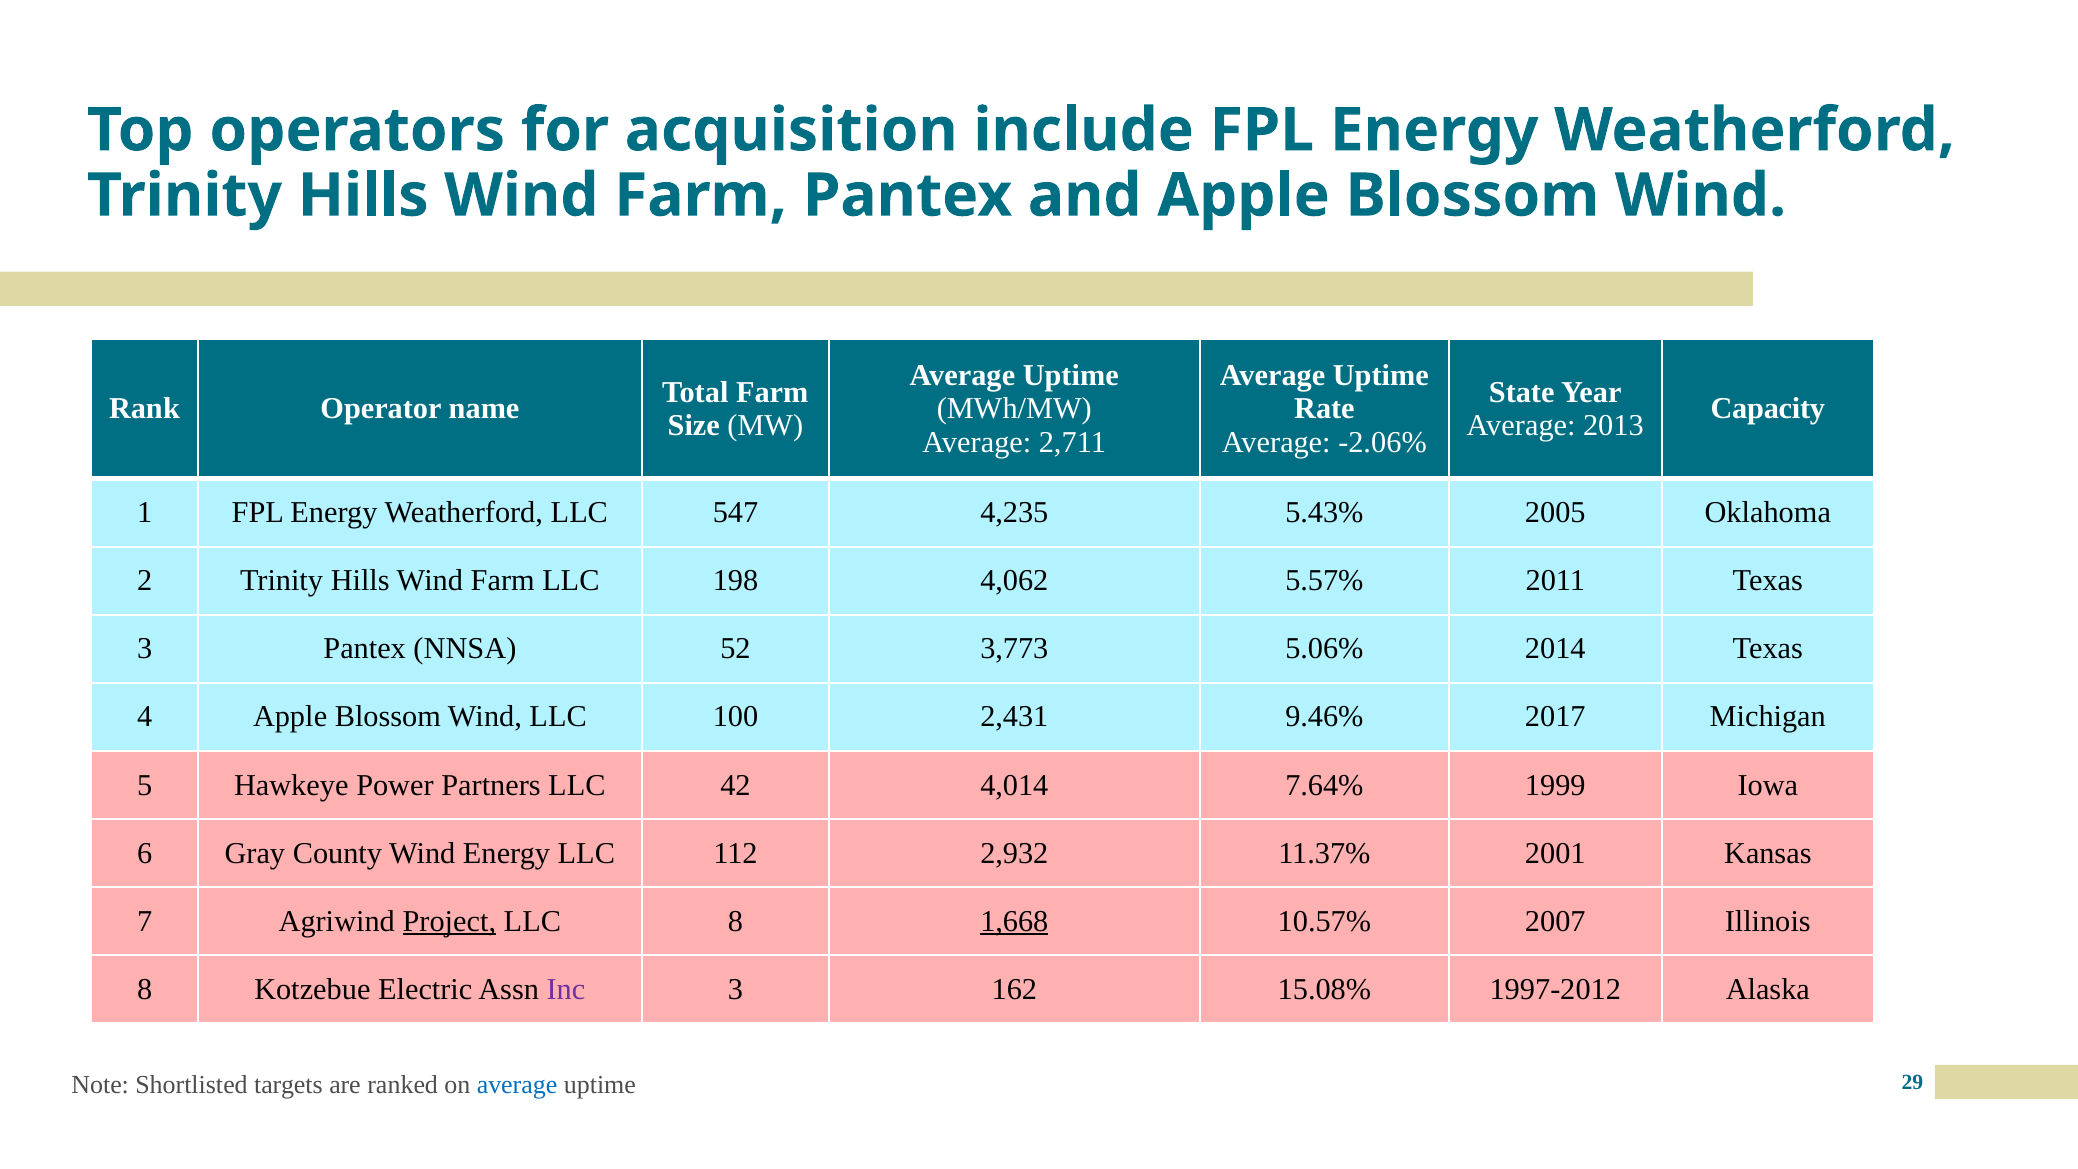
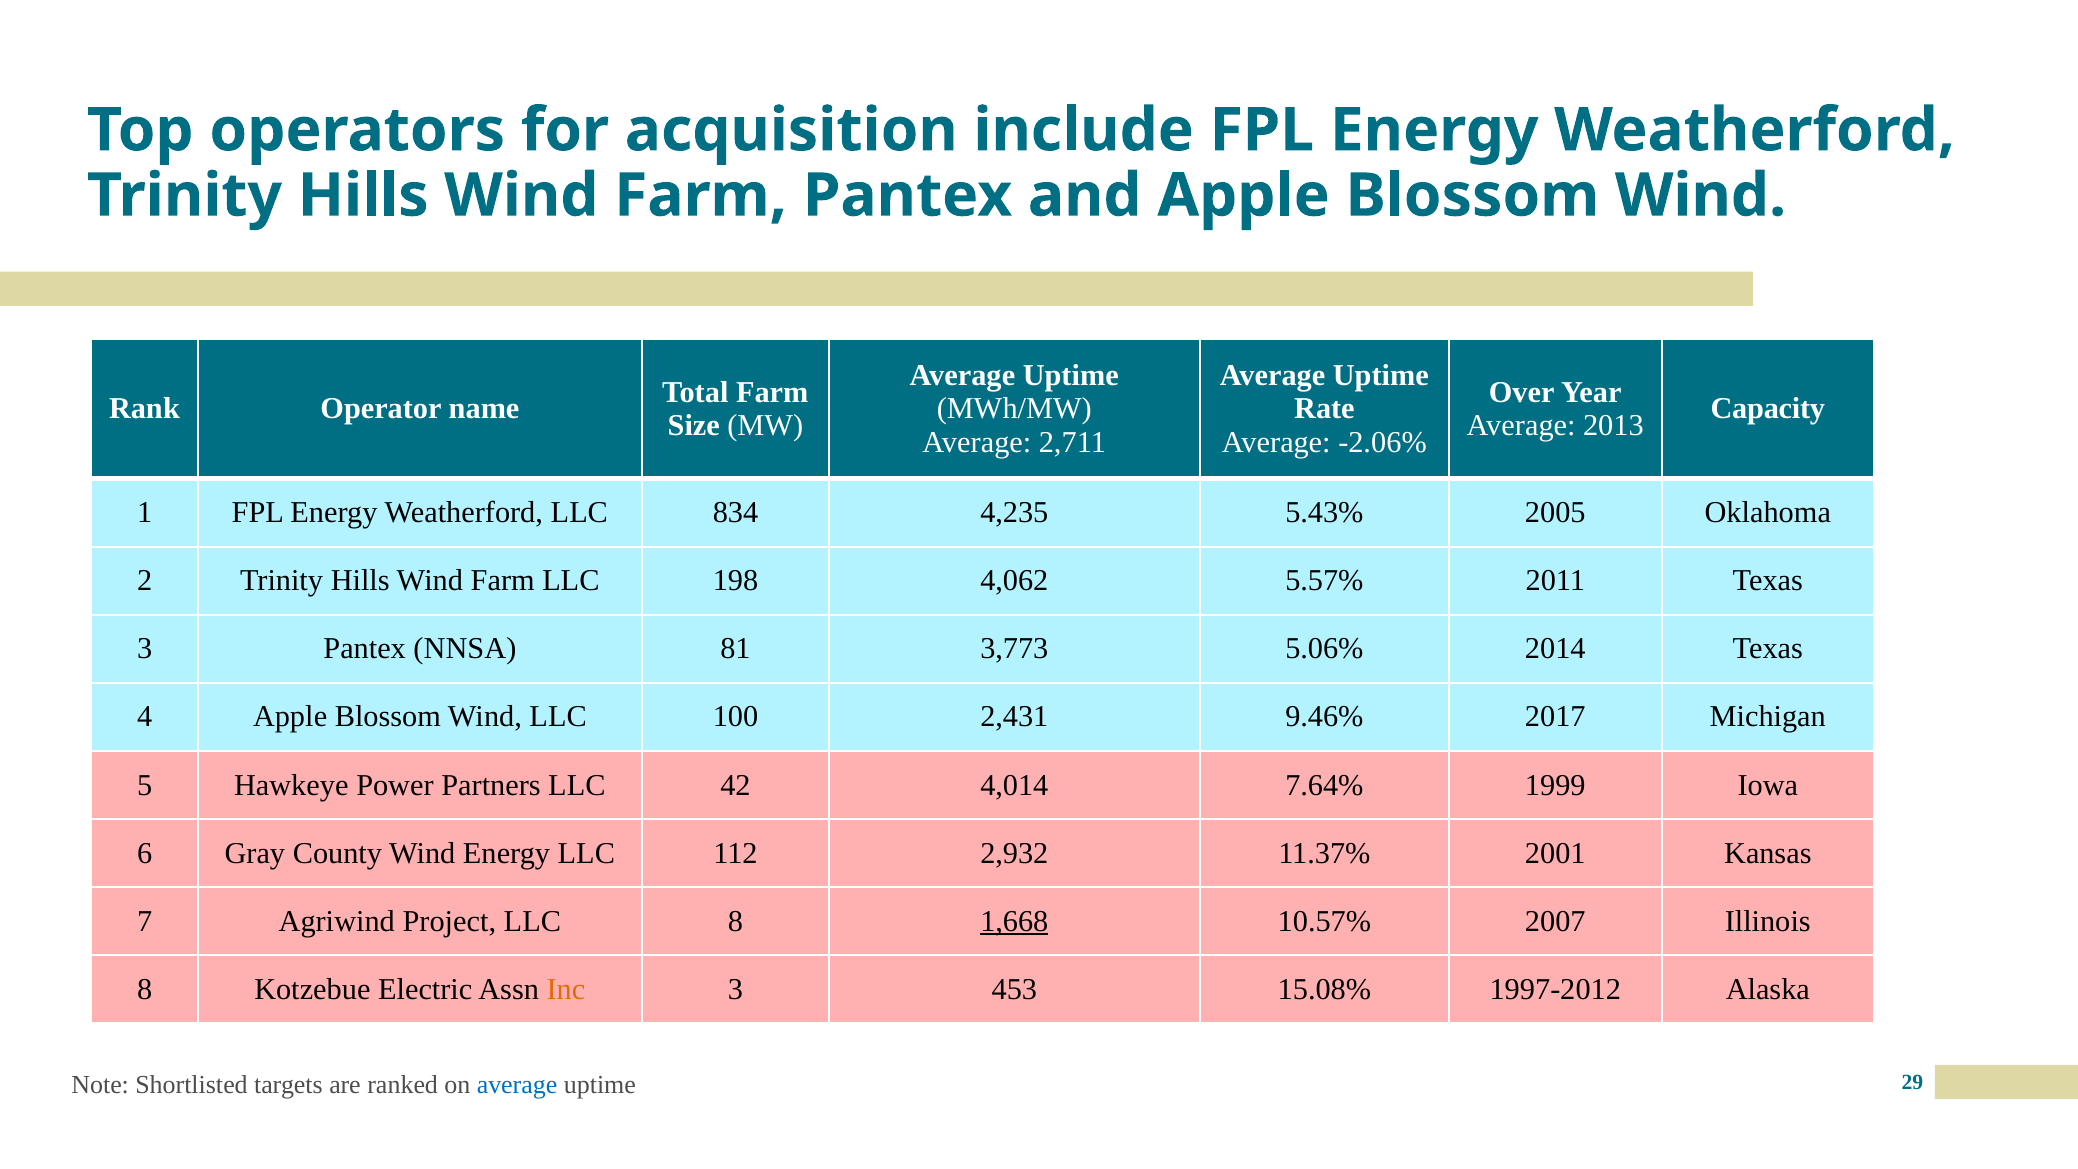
State: State -> Over
547: 547 -> 834
52: 52 -> 81
Project underline: present -> none
Inc colour: purple -> orange
162: 162 -> 453
